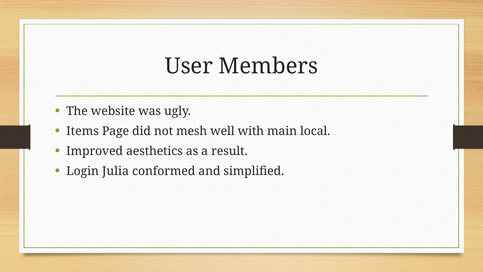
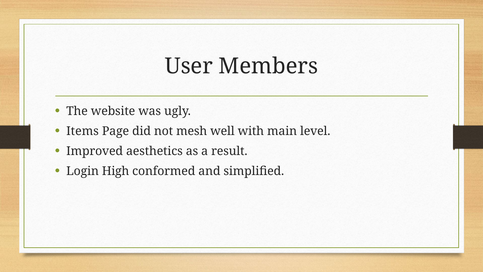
local: local -> level
Julia: Julia -> High
